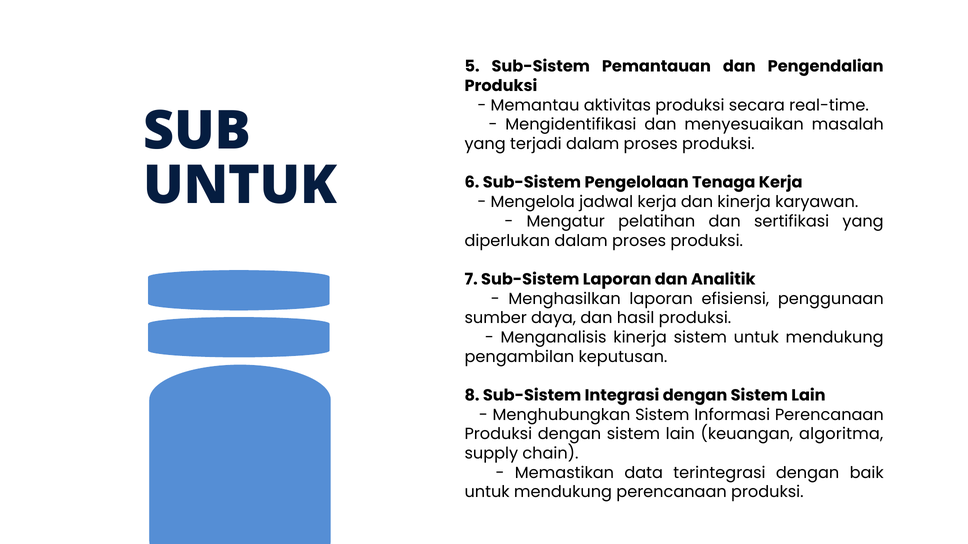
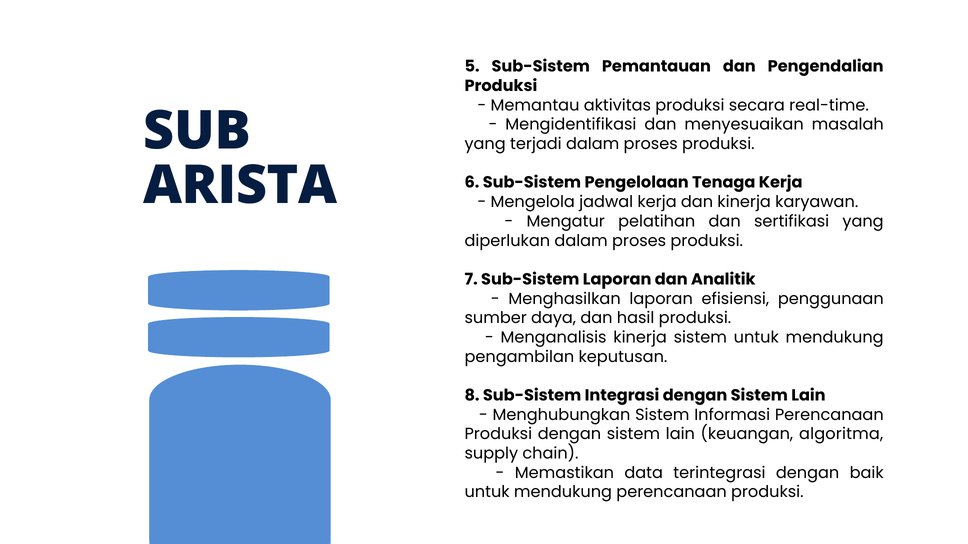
UNTUK at (240, 186): UNTUK -> ARISTA
